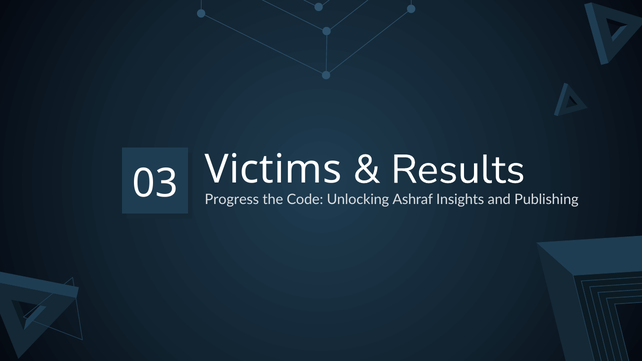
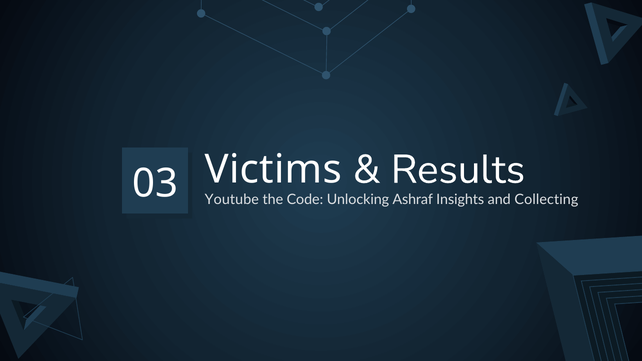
Progress: Progress -> Youtube
Publishing: Publishing -> Collecting
